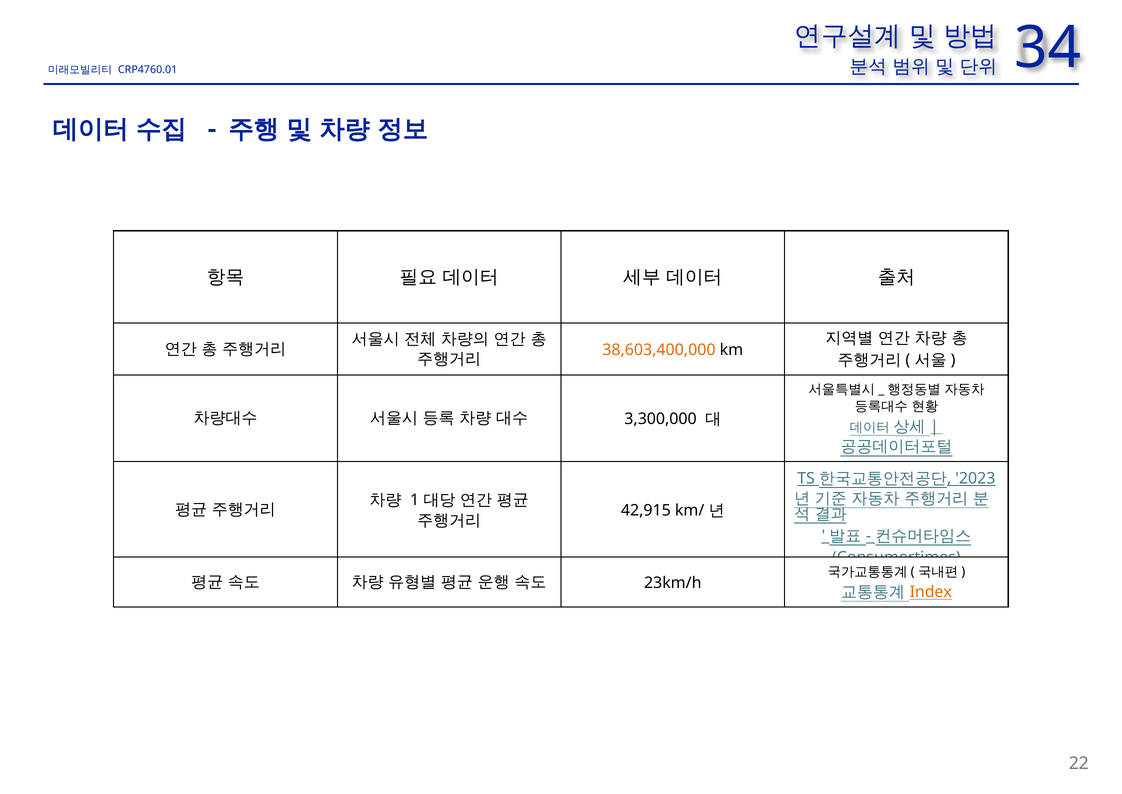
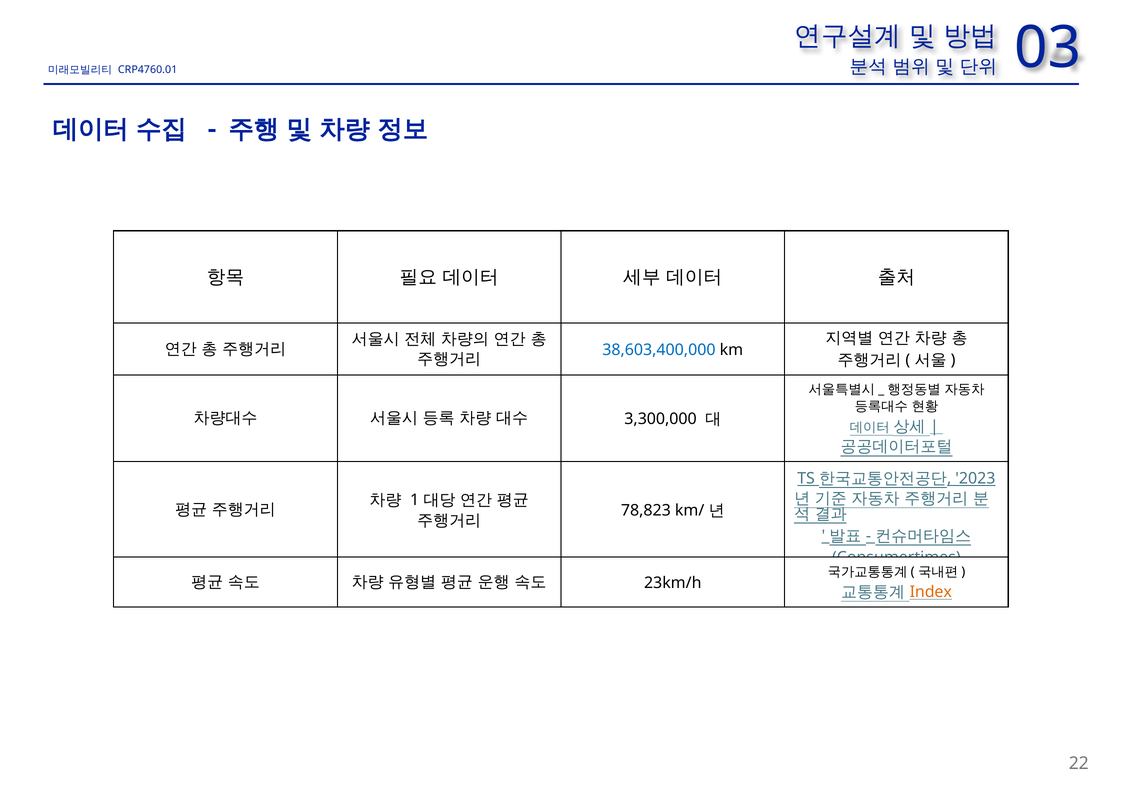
34: 34 -> 03
38,603,400,000 colour: orange -> blue
42,915: 42,915 -> 78,823
